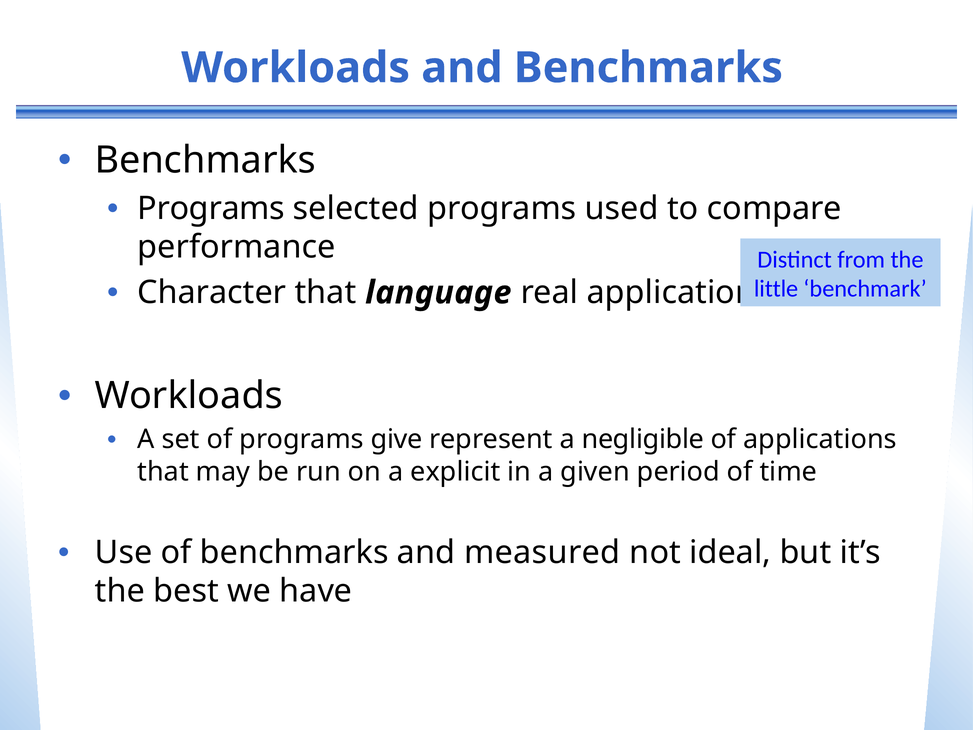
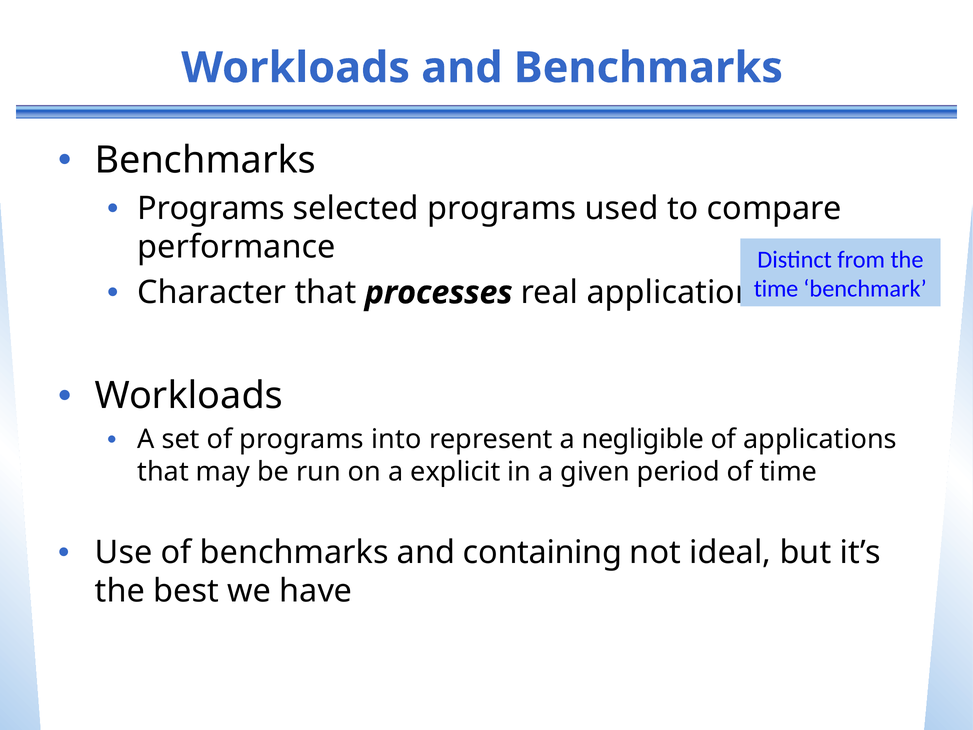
little at (776, 289): little -> time
language: language -> processes
give: give -> into
measured: measured -> containing
